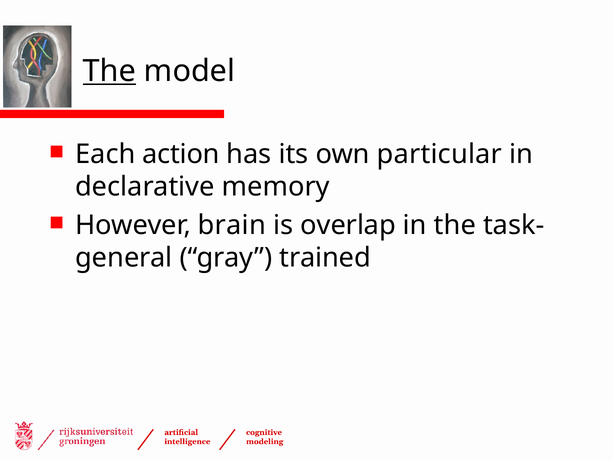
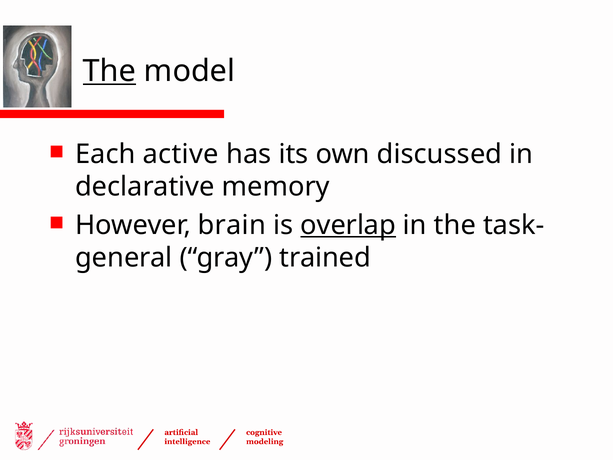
action: action -> active
particular: particular -> discussed
overlap underline: none -> present
